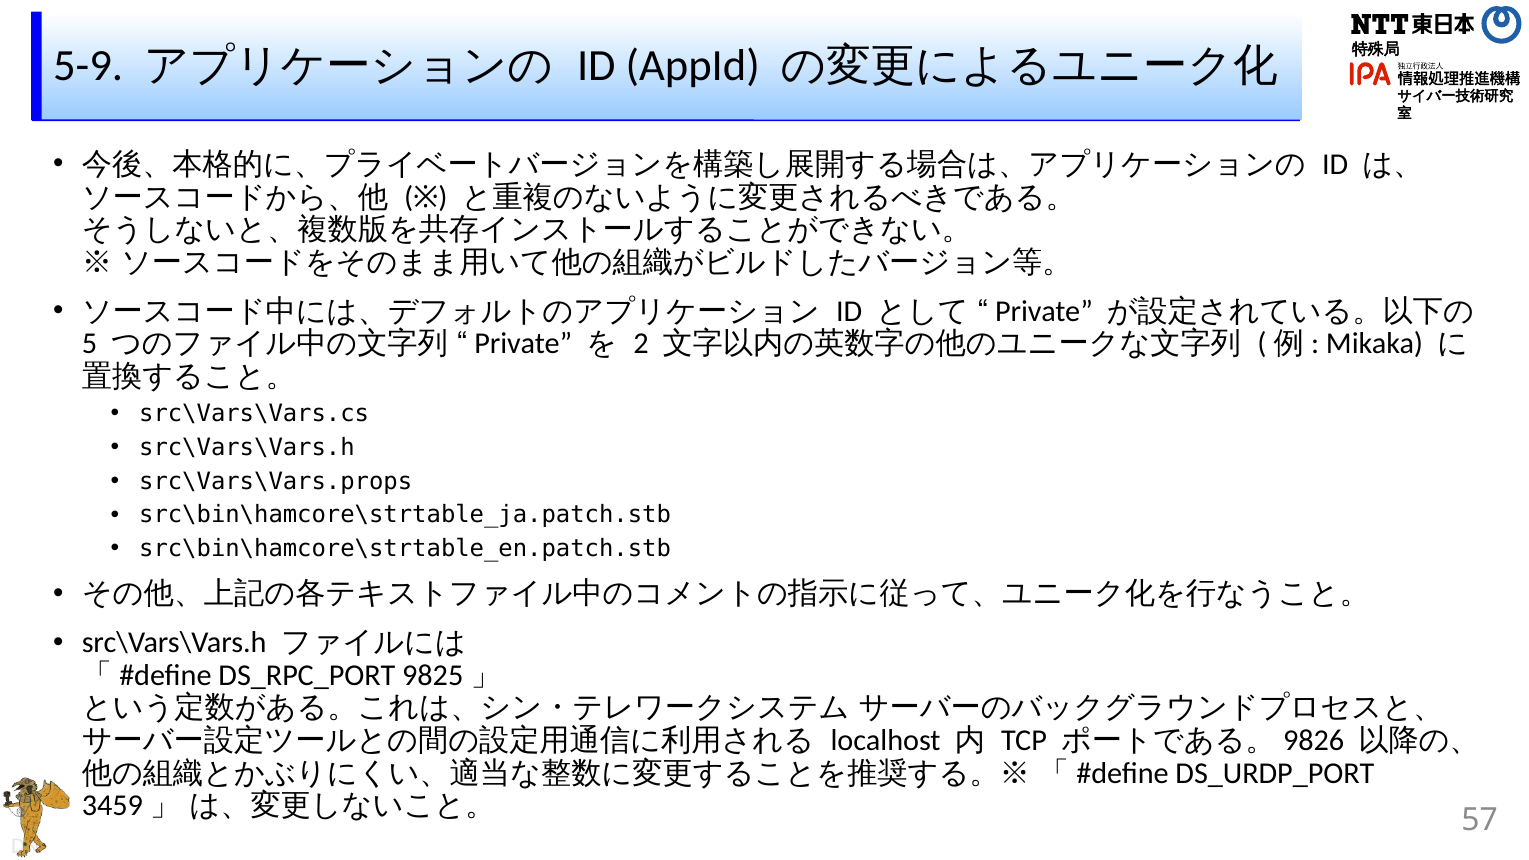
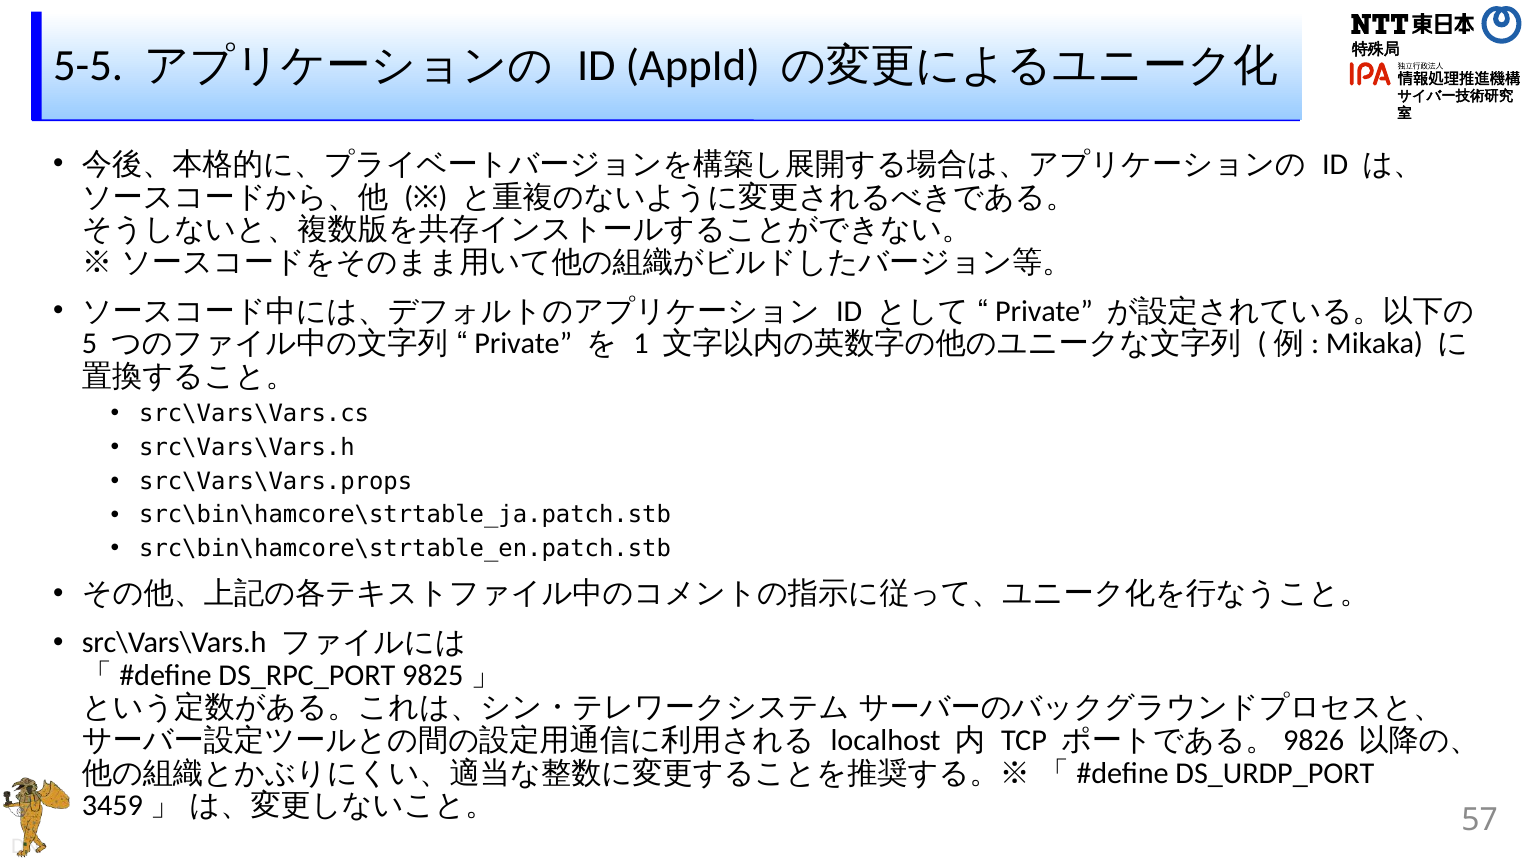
5-9: 5-9 -> 5-5
2: 2 -> 1
